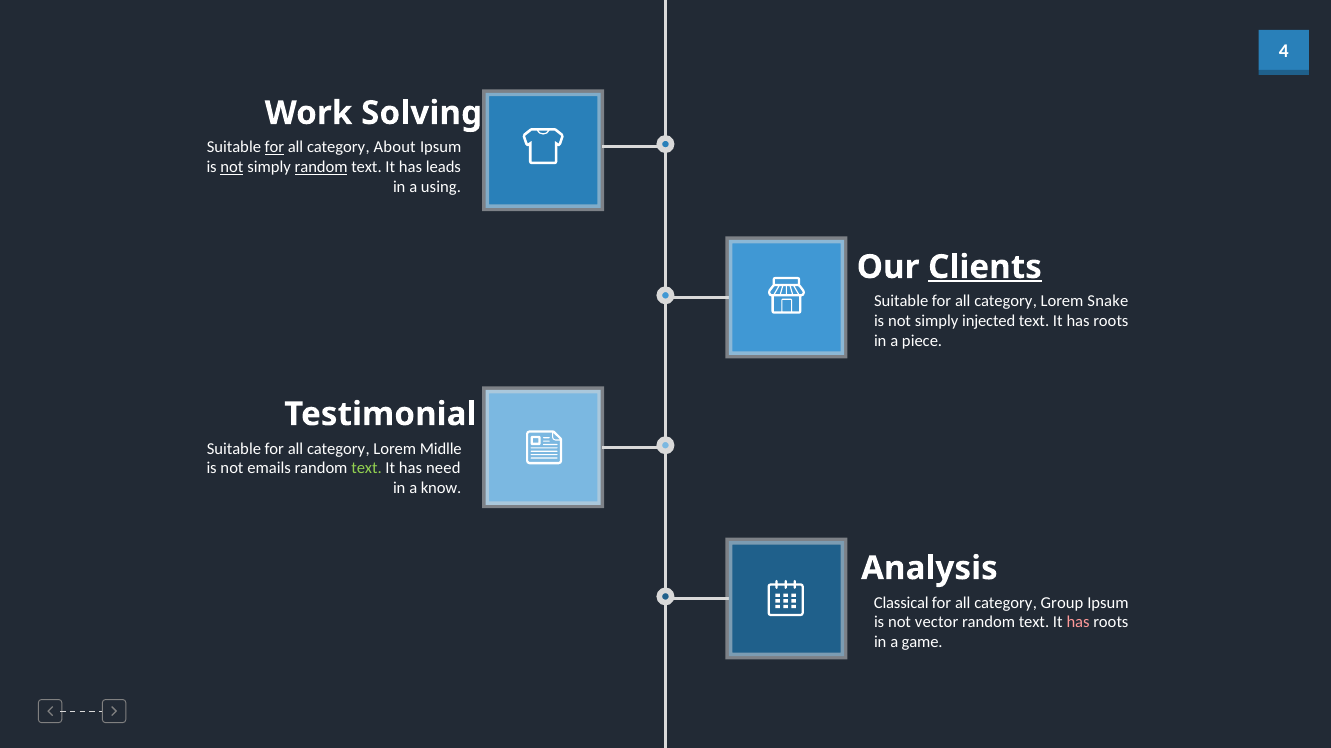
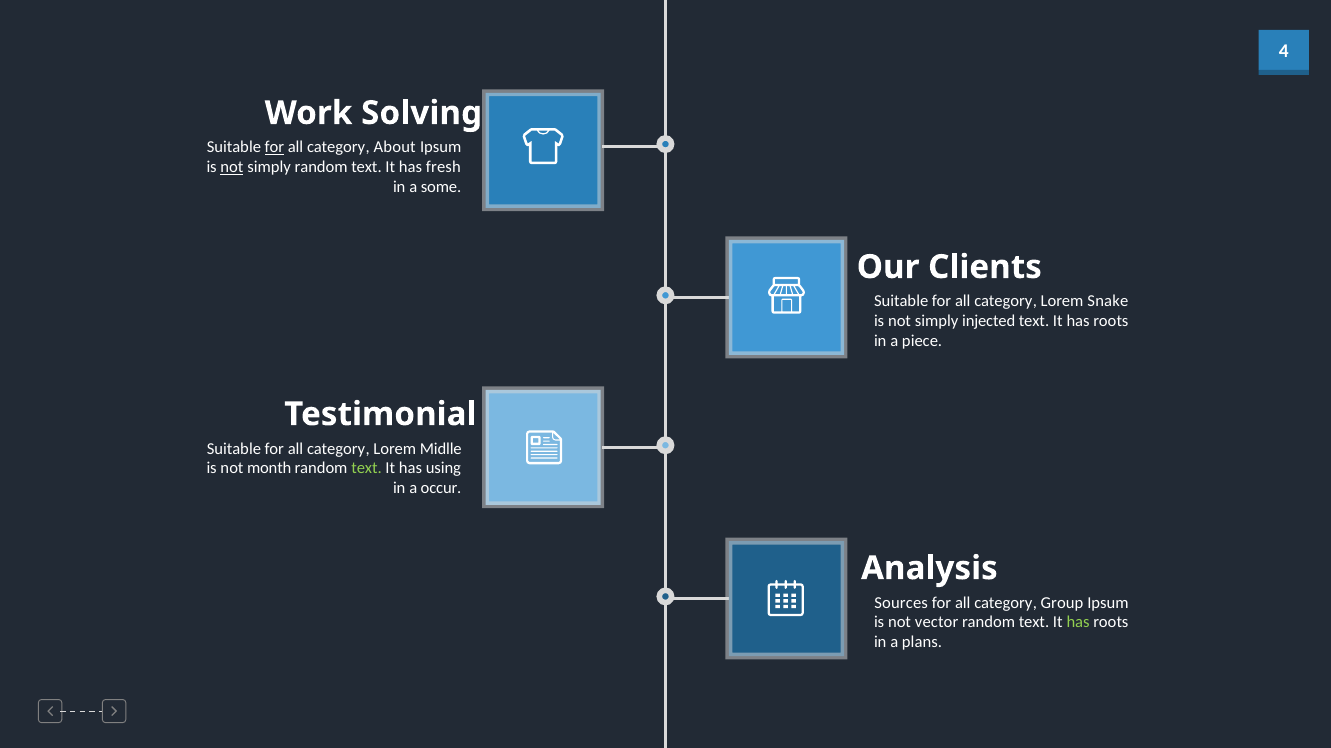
random at (321, 167) underline: present -> none
leads: leads -> fresh
using: using -> some
Clients underline: present -> none
emails: emails -> month
need: need -> using
know: know -> occur
Classical: Classical -> Sources
has at (1078, 623) colour: pink -> light green
game: game -> plans
